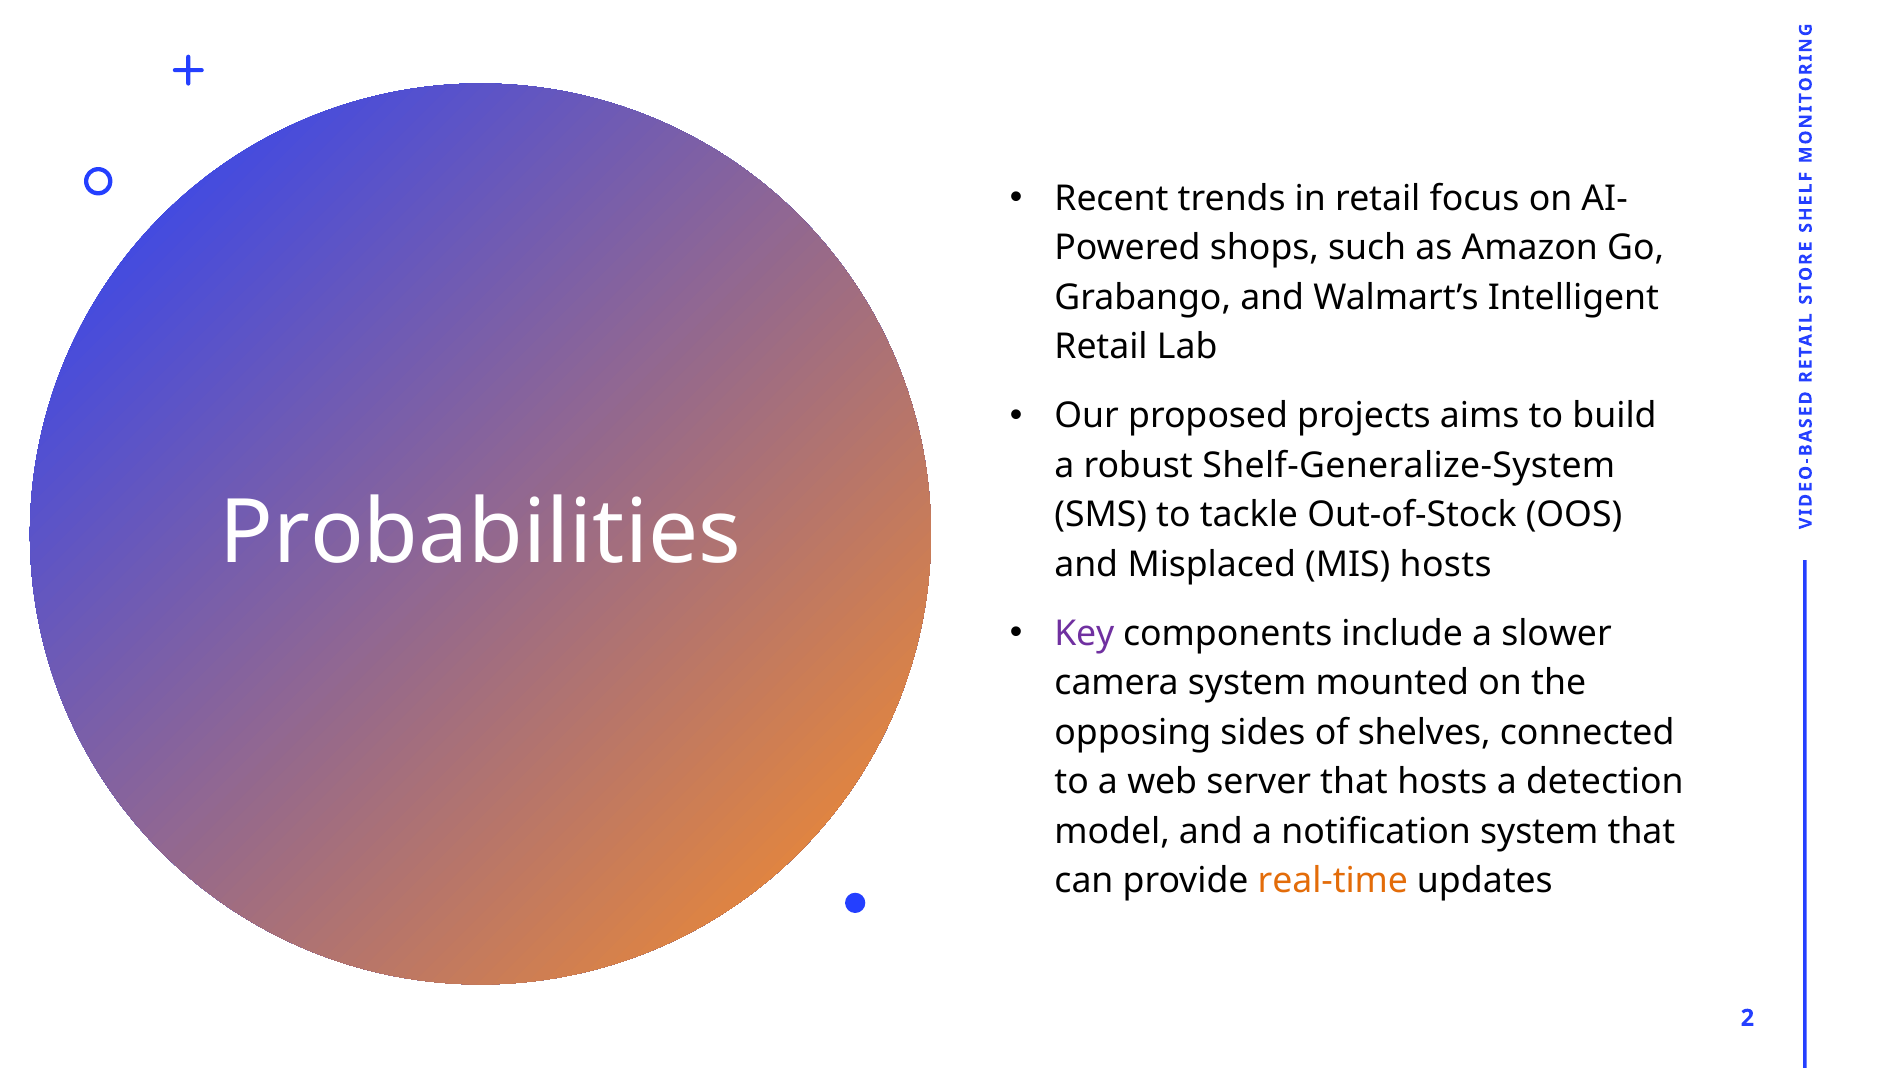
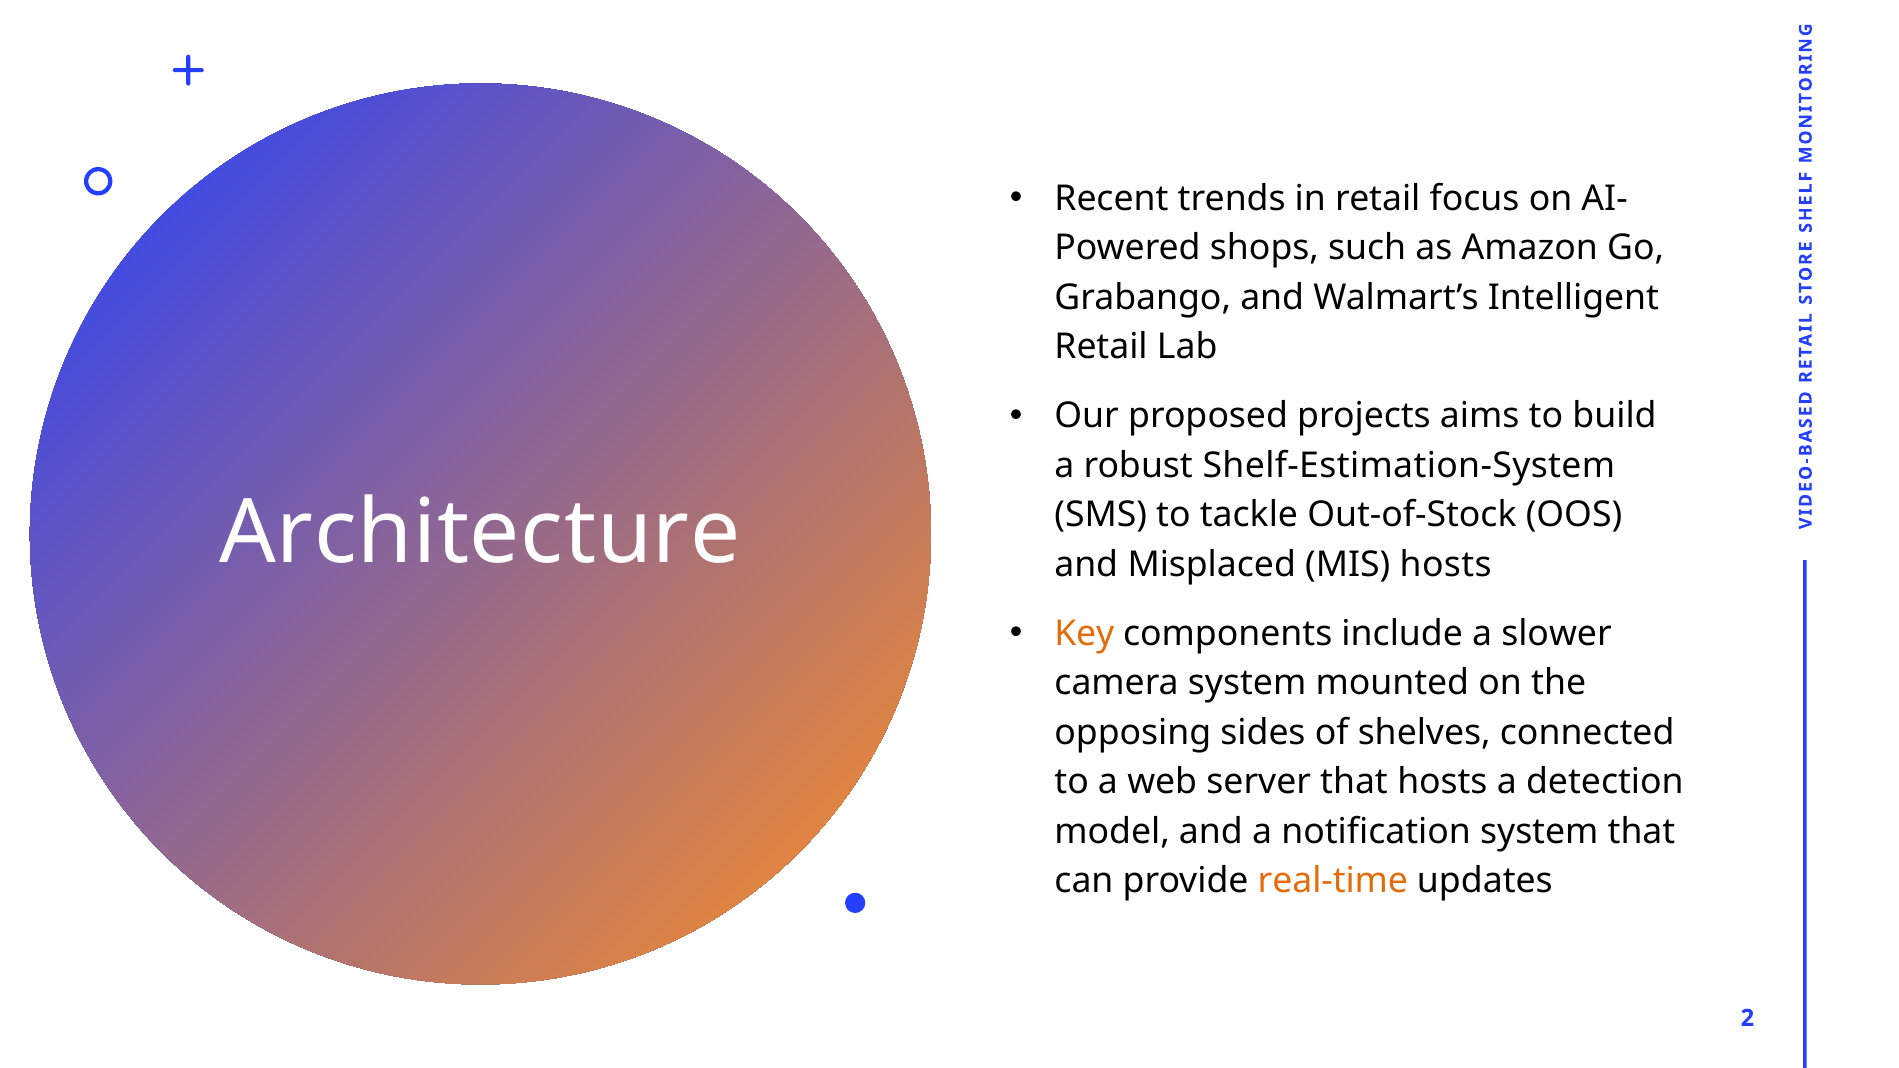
Shelf-Generalize-System: Shelf-Generalize-System -> Shelf-Estimation-System
Probabilities: Probabilities -> Architecture
Key colour: purple -> orange
